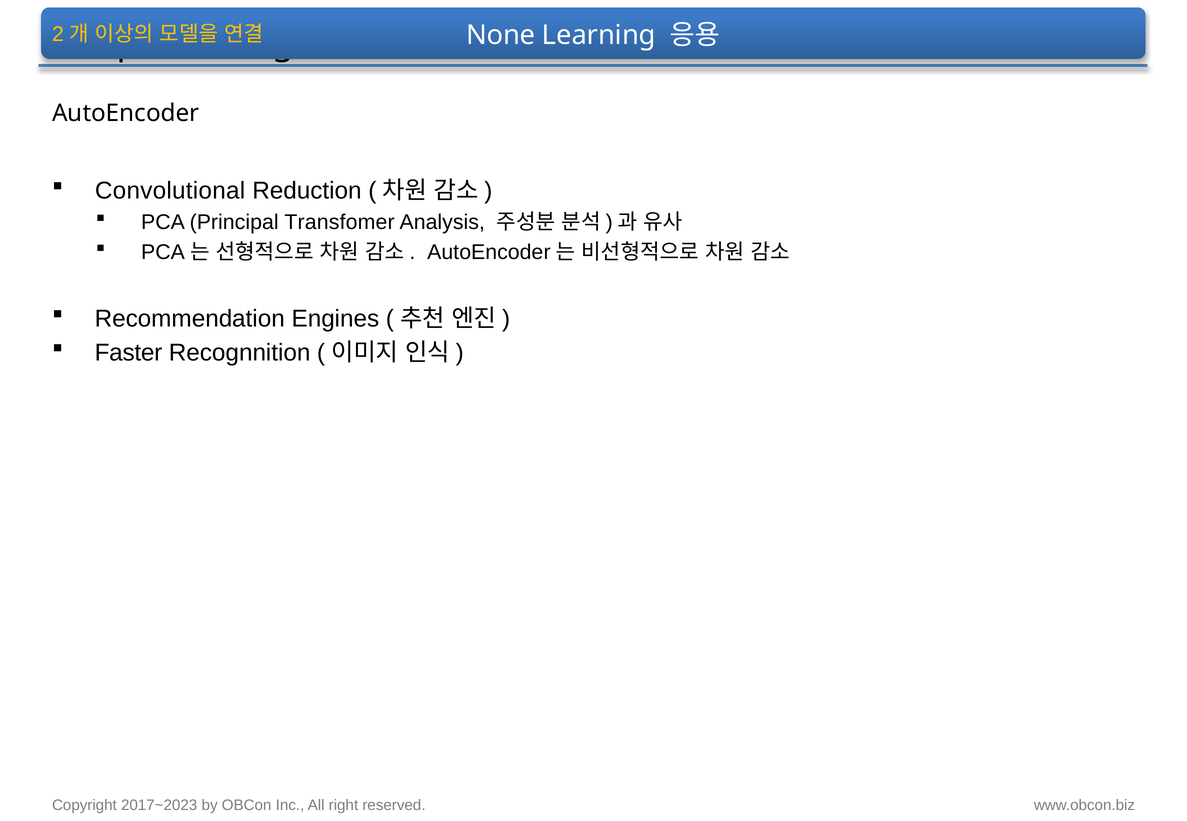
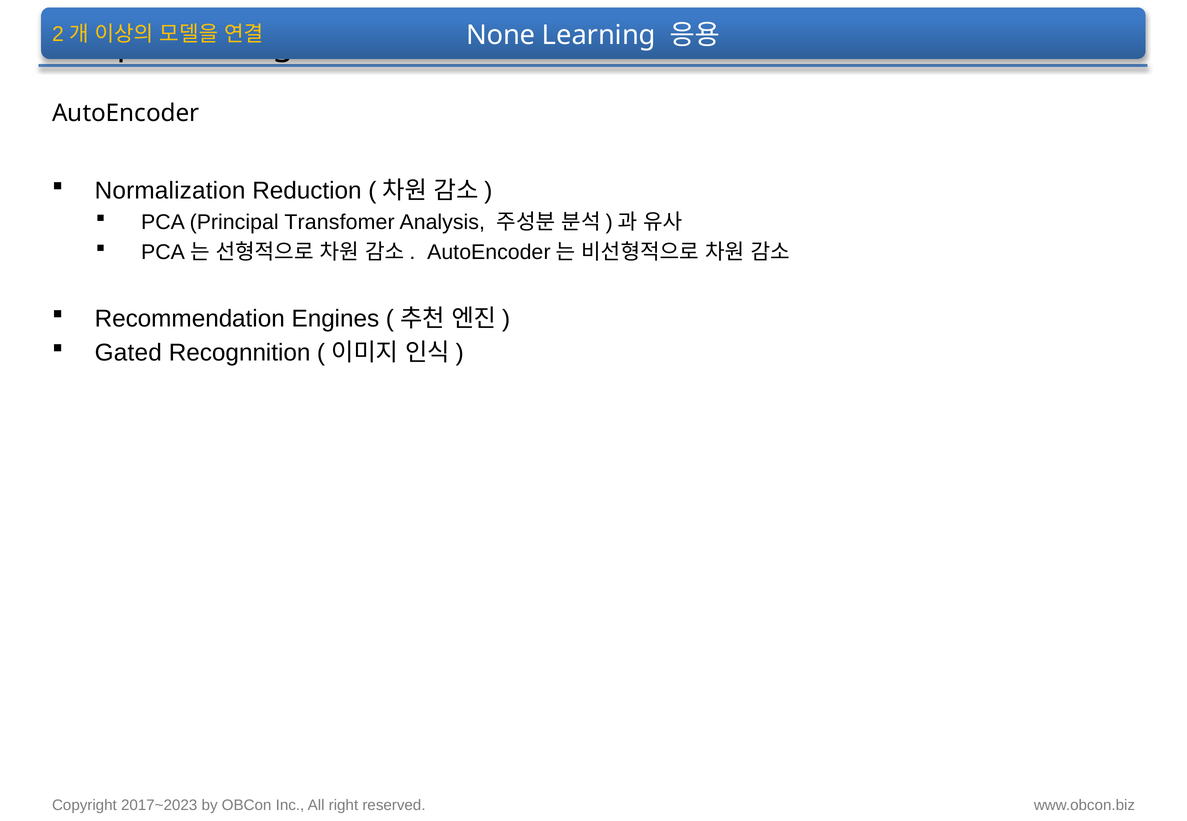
Convolutional: Convolutional -> Normalization
Faster: Faster -> Gated
